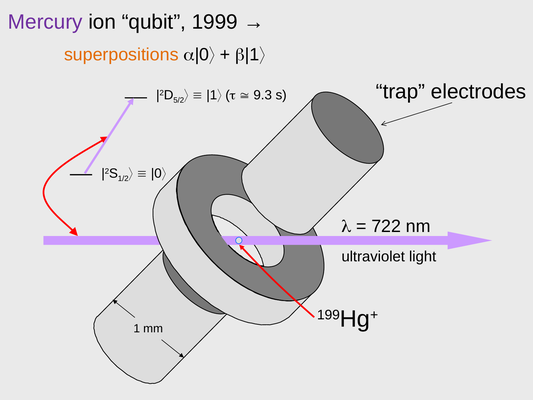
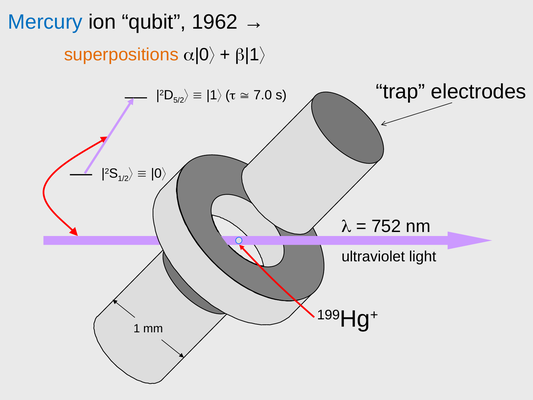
Mercury colour: purple -> blue
1999: 1999 -> 1962
9.3: 9.3 -> 7.0
722: 722 -> 752
